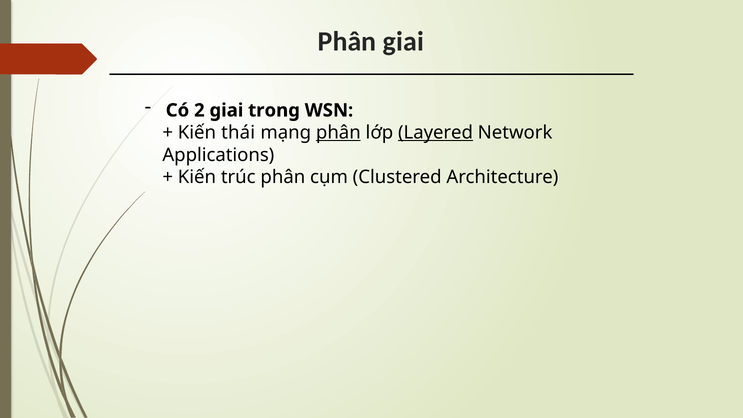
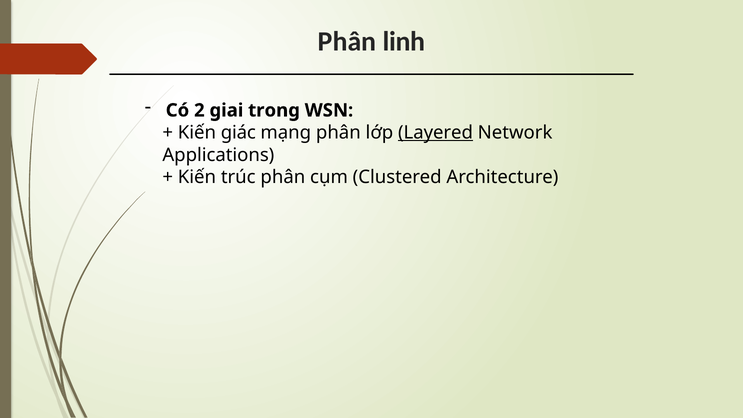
Phân giai: giai -> linh
thái: thái -> giác
phân at (338, 133) underline: present -> none
